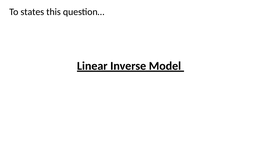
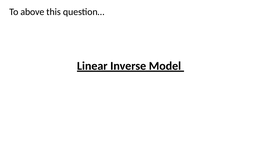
states: states -> above
